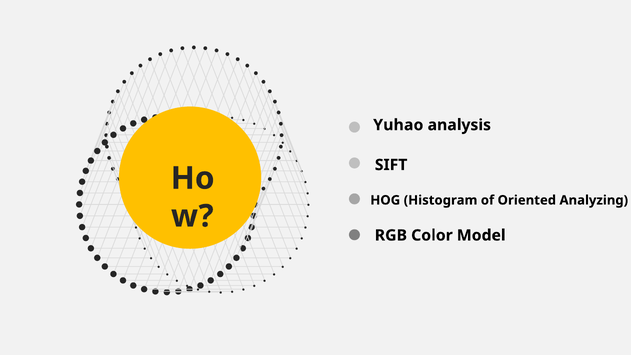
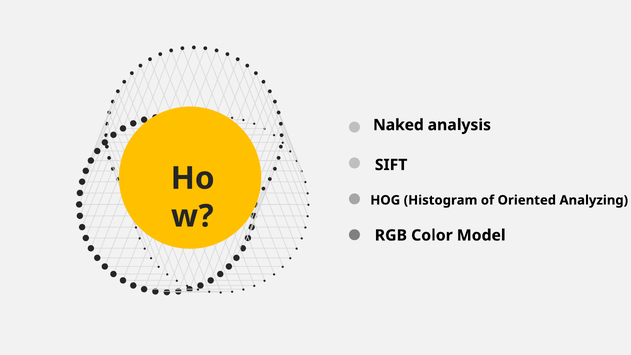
Yuhao: Yuhao -> Naked
